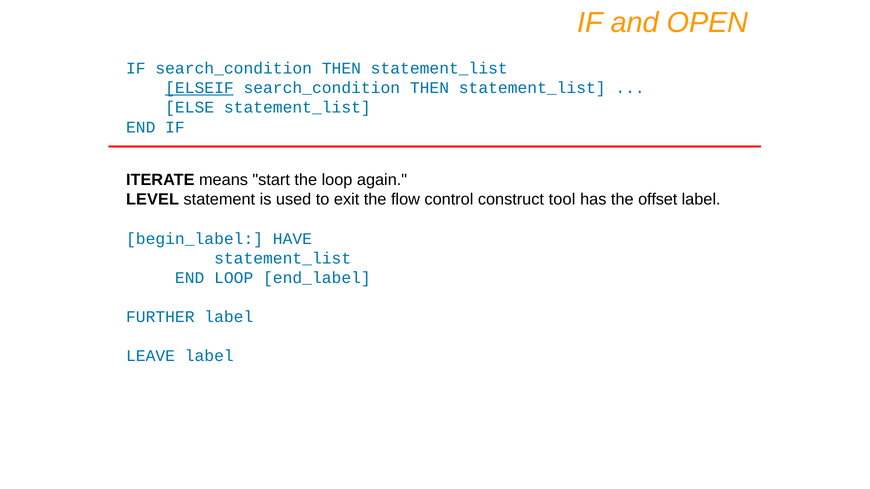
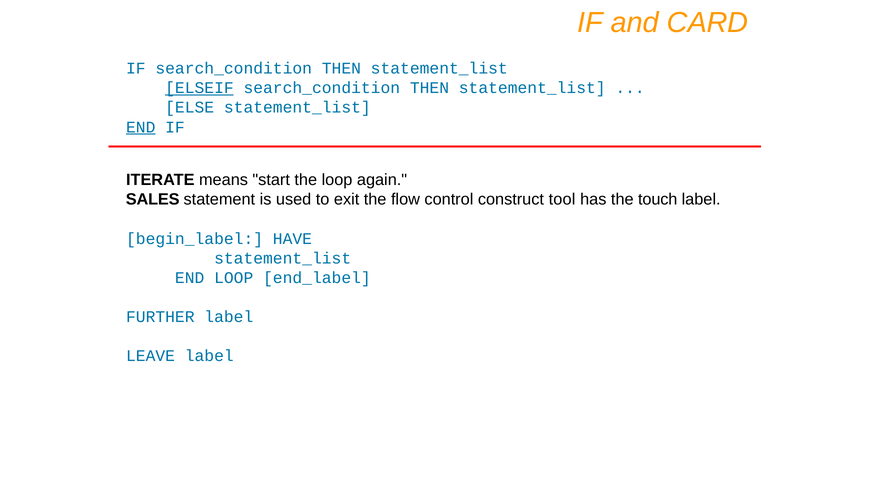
OPEN: OPEN -> CARD
END at (141, 127) underline: none -> present
LEVEL: LEVEL -> SALES
offset: offset -> touch
